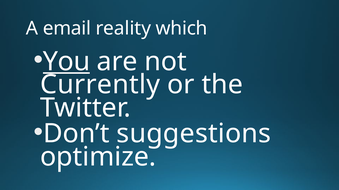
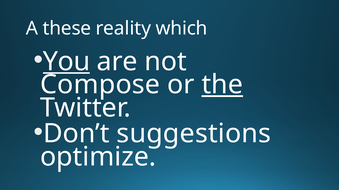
email: email -> these
Currently: Currently -> Compose
the underline: none -> present
